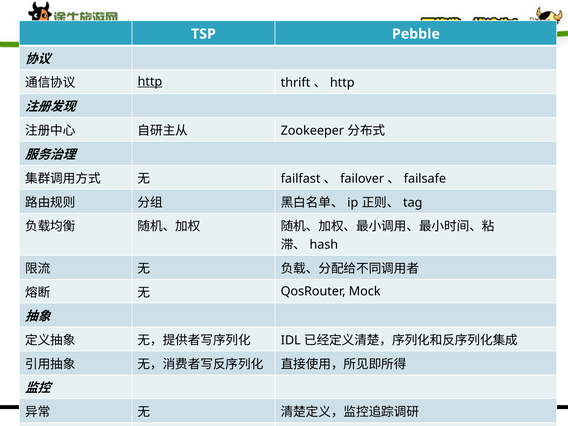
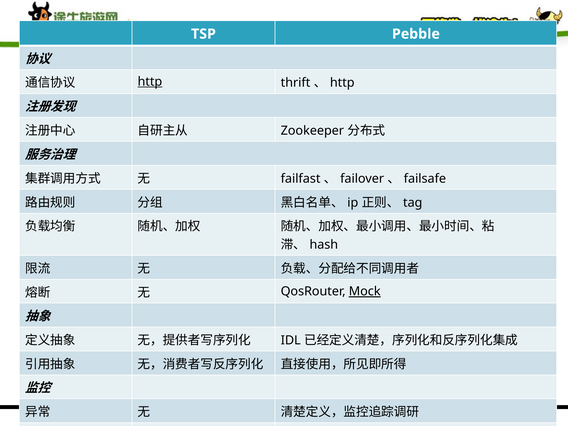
Mock underline: none -> present
